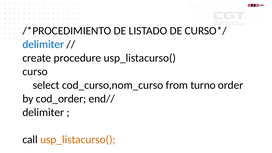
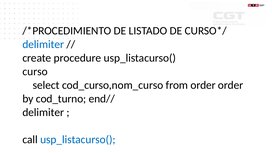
from turno: turno -> order
cod_order: cod_order -> cod_turno
usp_listacurso( at (78, 139) colour: orange -> blue
